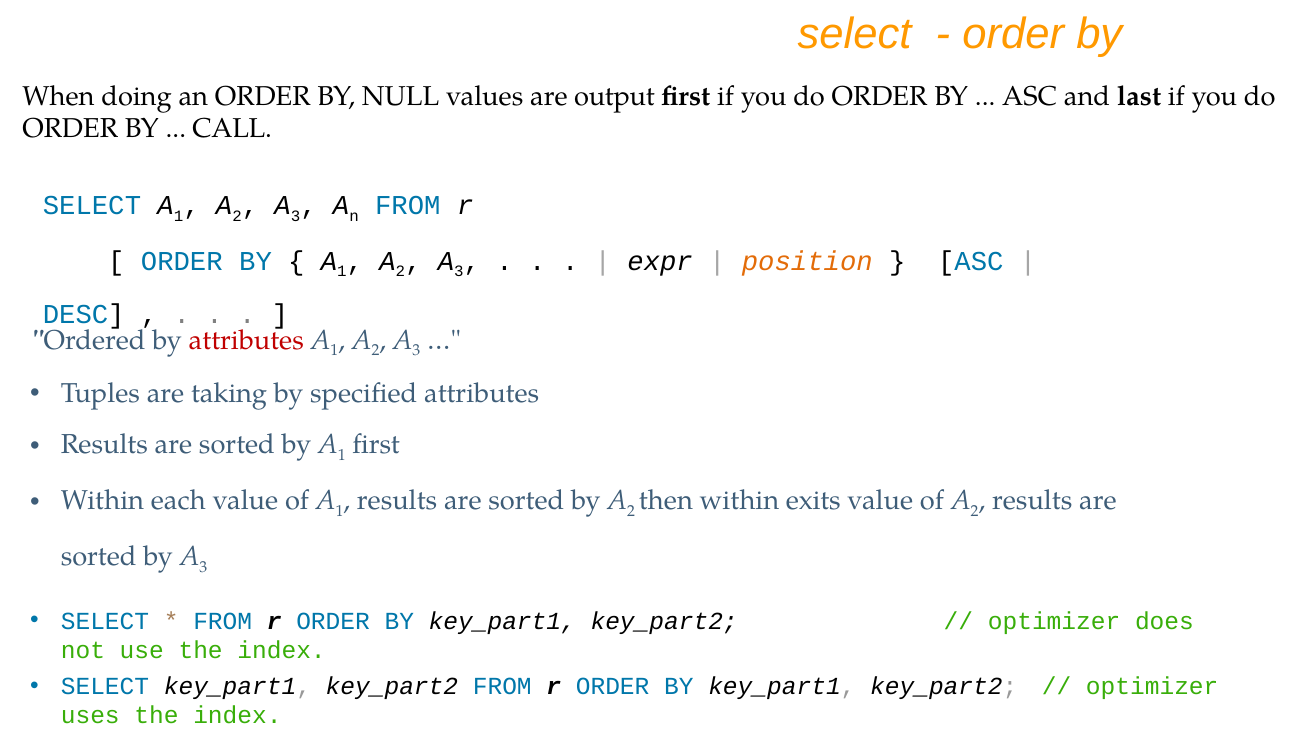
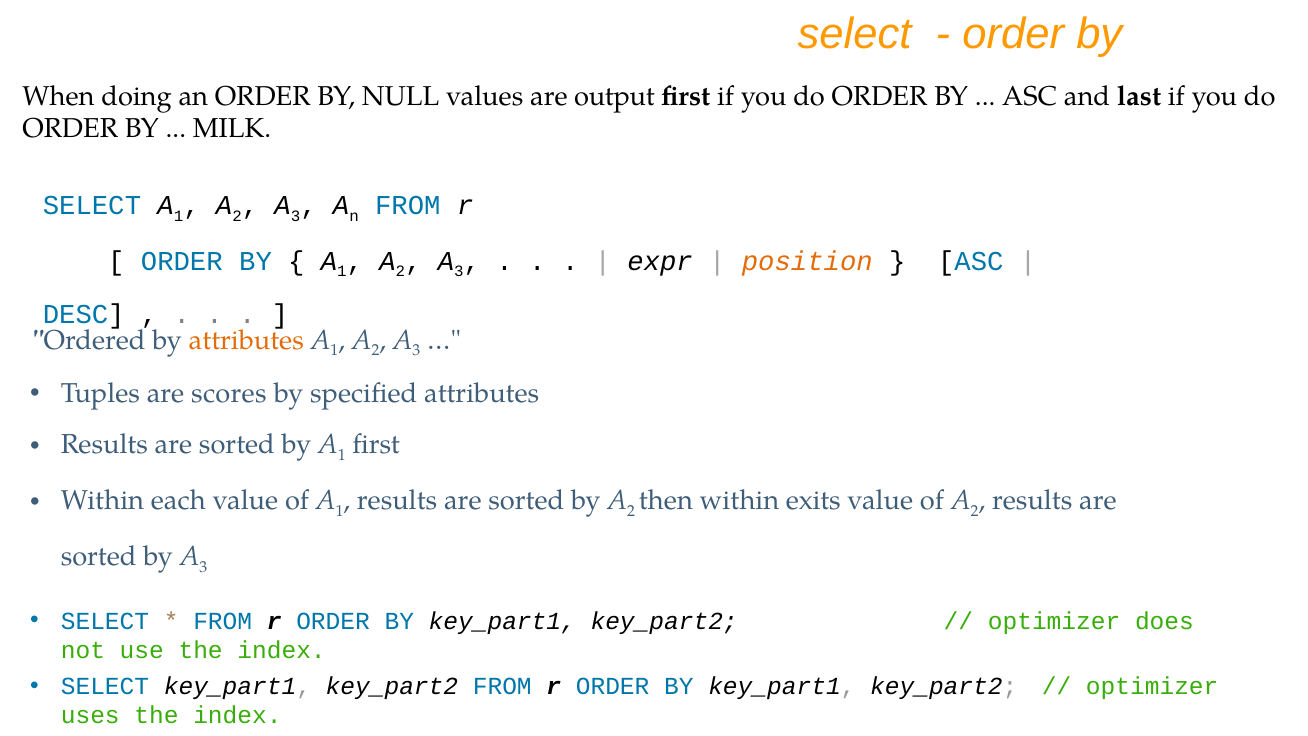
CALL: CALL -> MILK
attributes at (246, 340) colour: red -> orange
taking: taking -> scores
